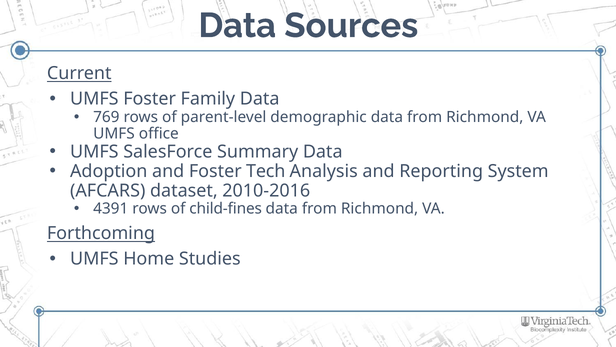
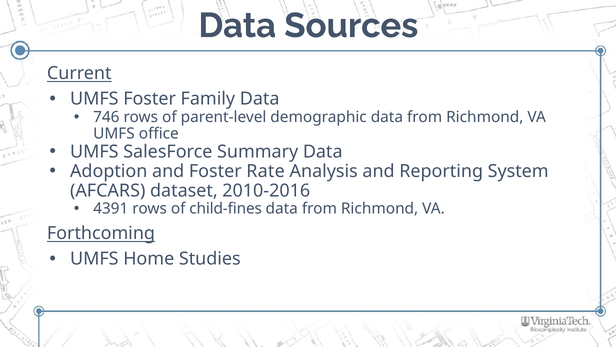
769: 769 -> 746
Tech: Tech -> Rate
